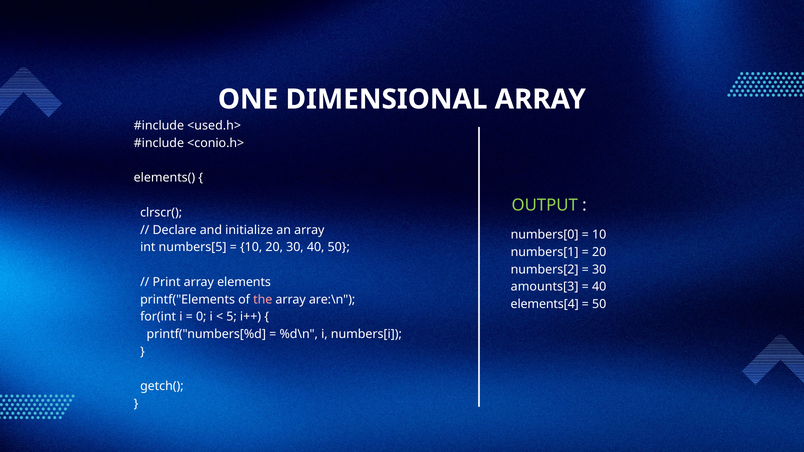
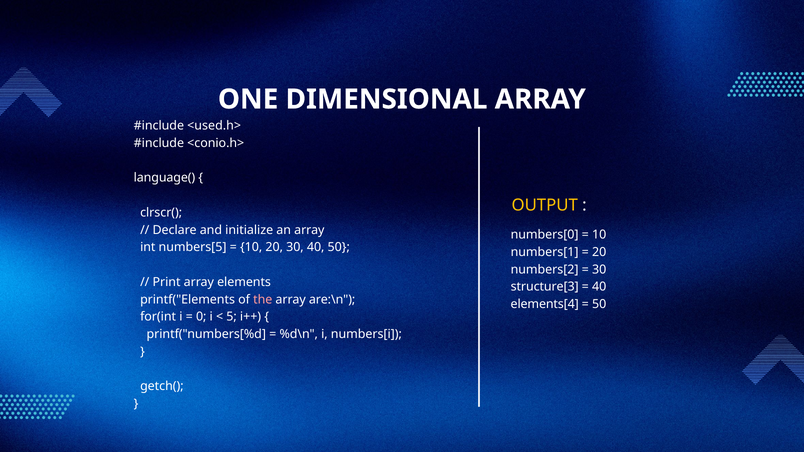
elements(: elements( -> language(
OUTPUT colour: light green -> yellow
amounts[3: amounts[3 -> structure[3
